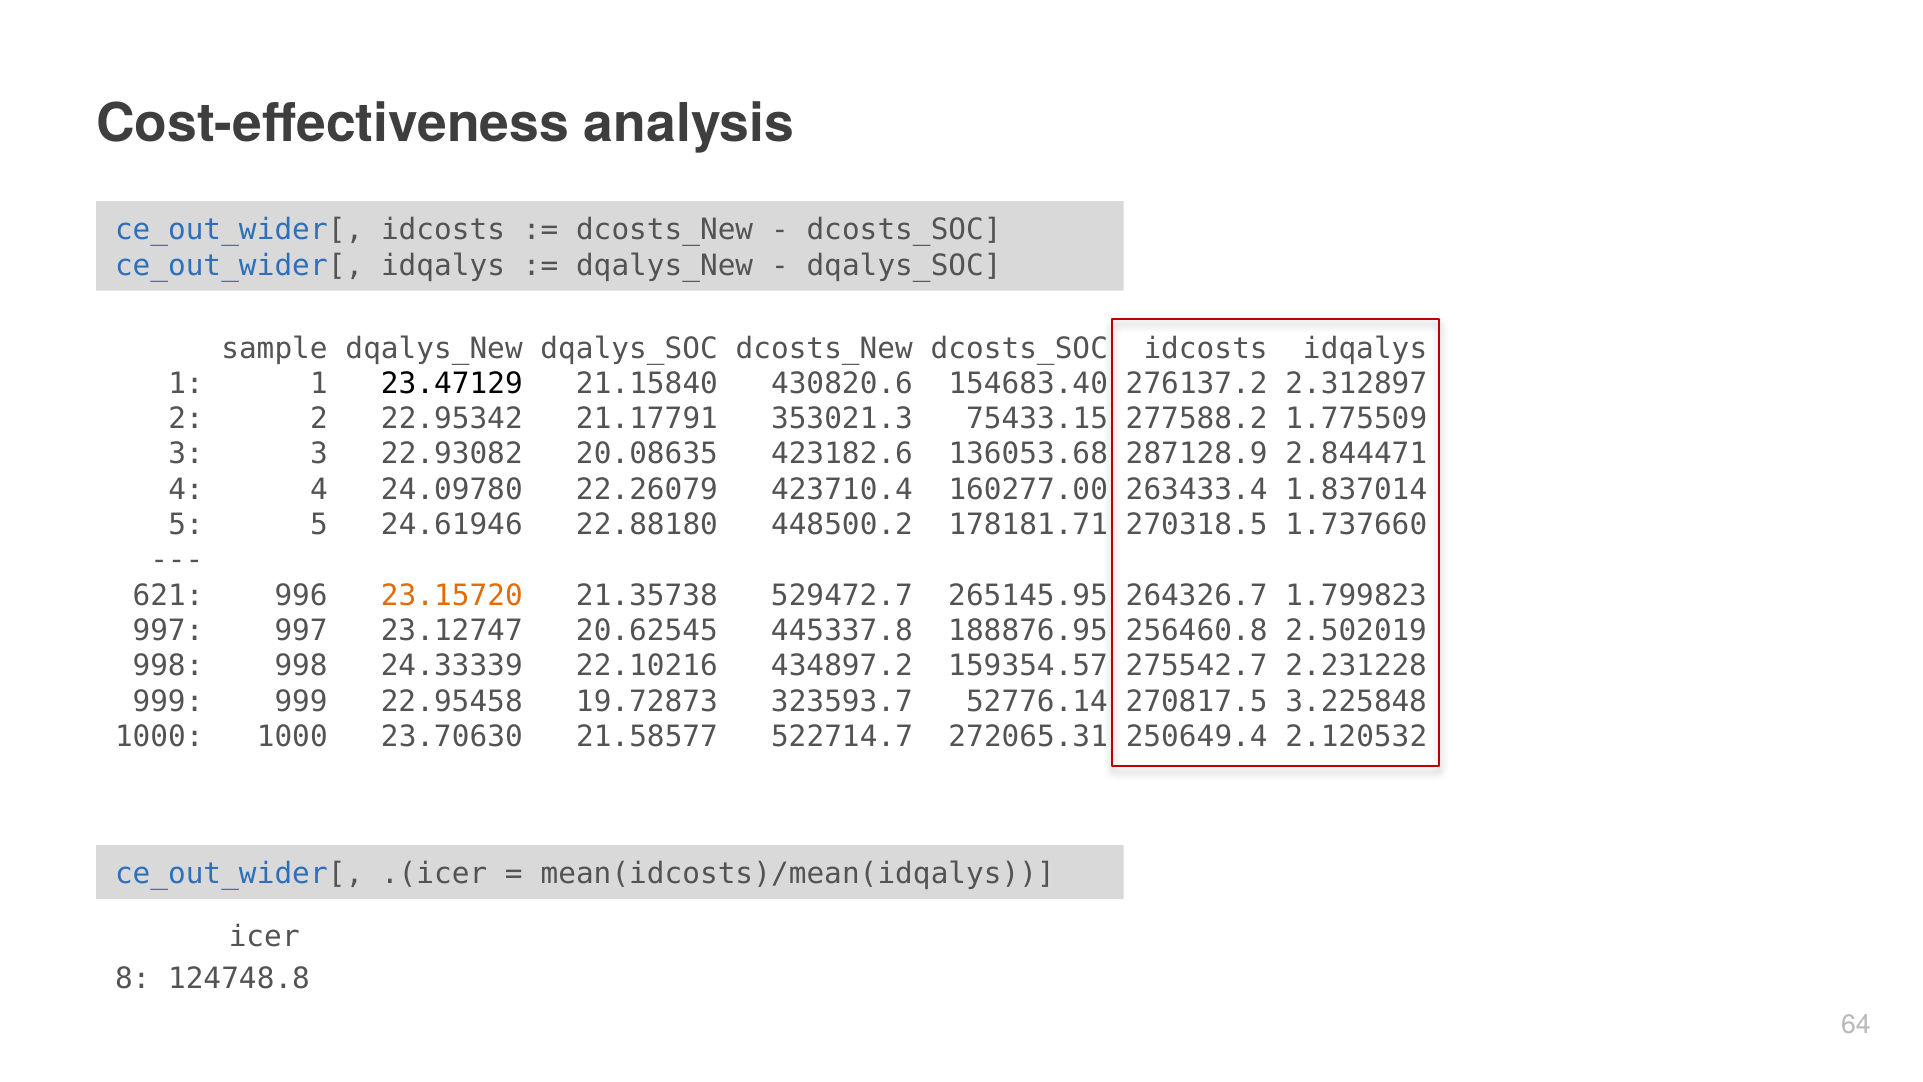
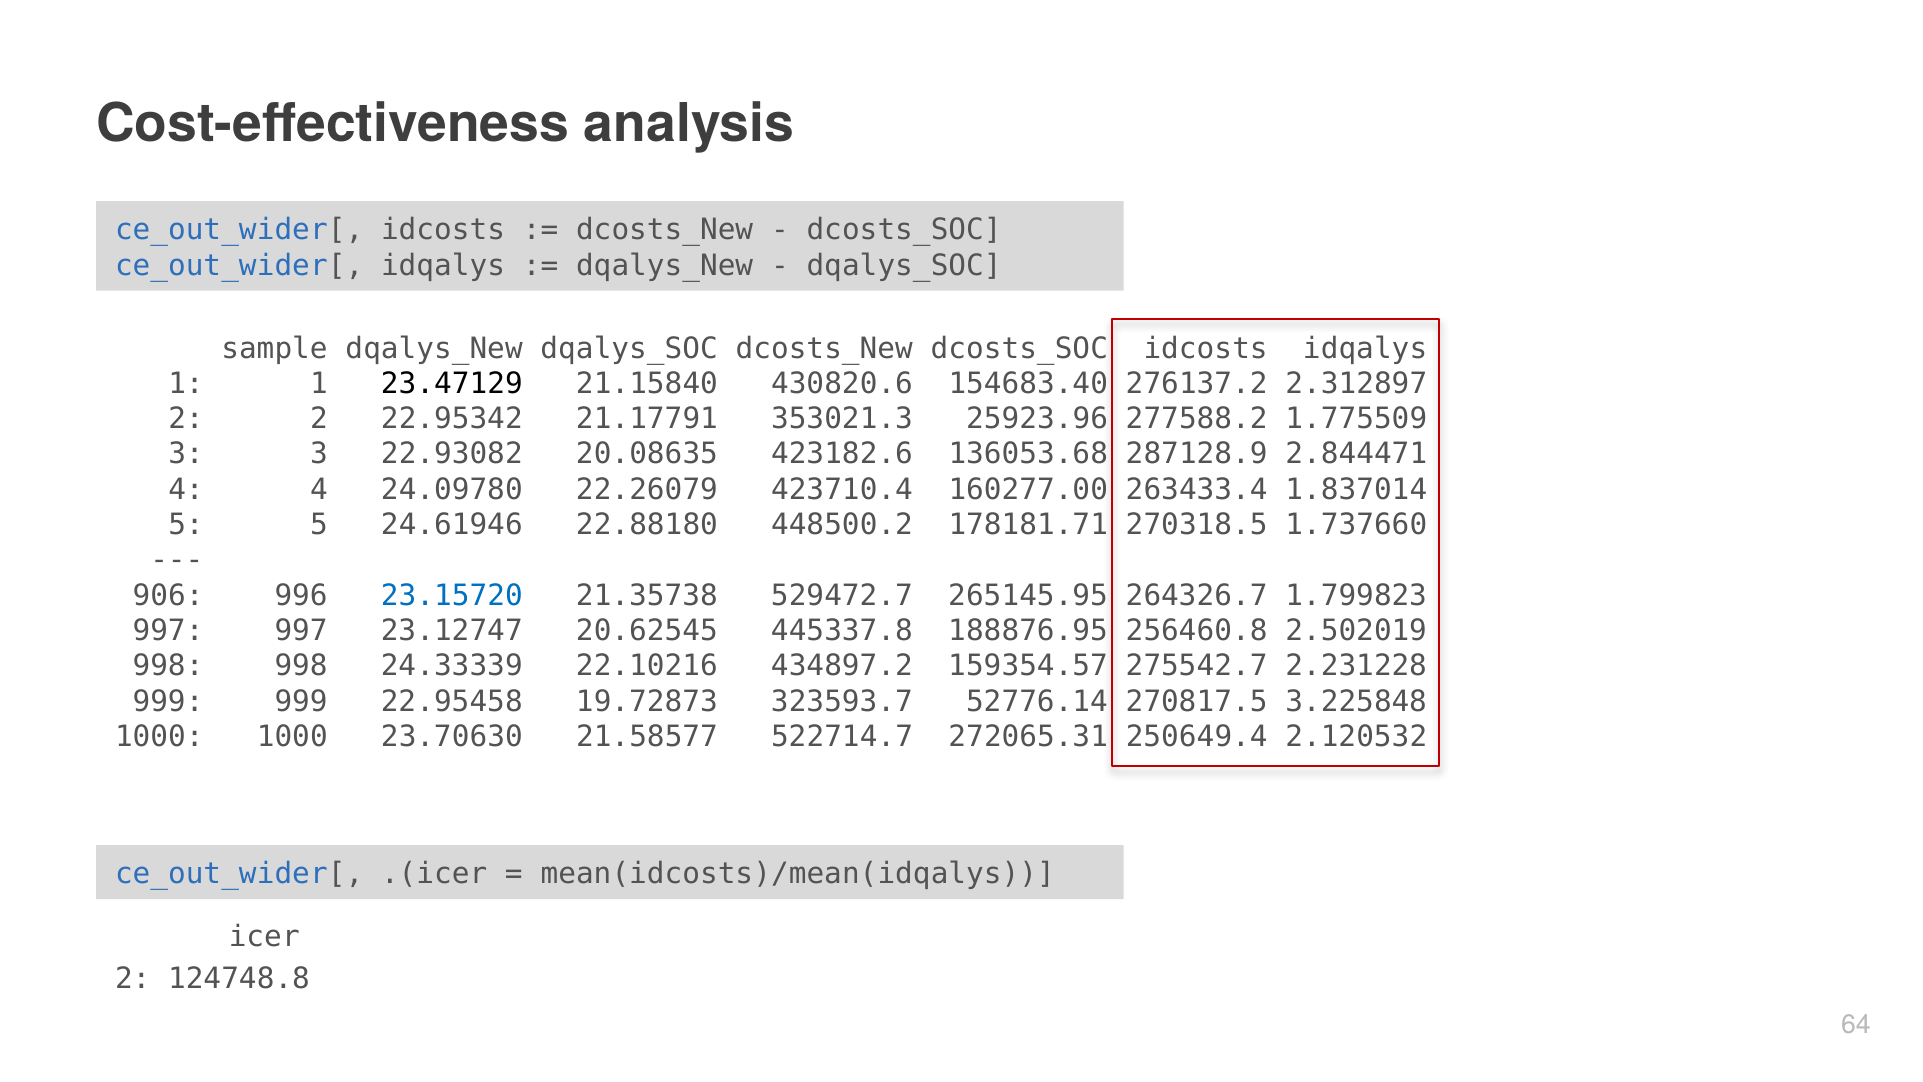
75433.15: 75433.15 -> 25923.96
621: 621 -> 906
23.15720 colour: orange -> blue
8 at (133, 978): 8 -> 2
